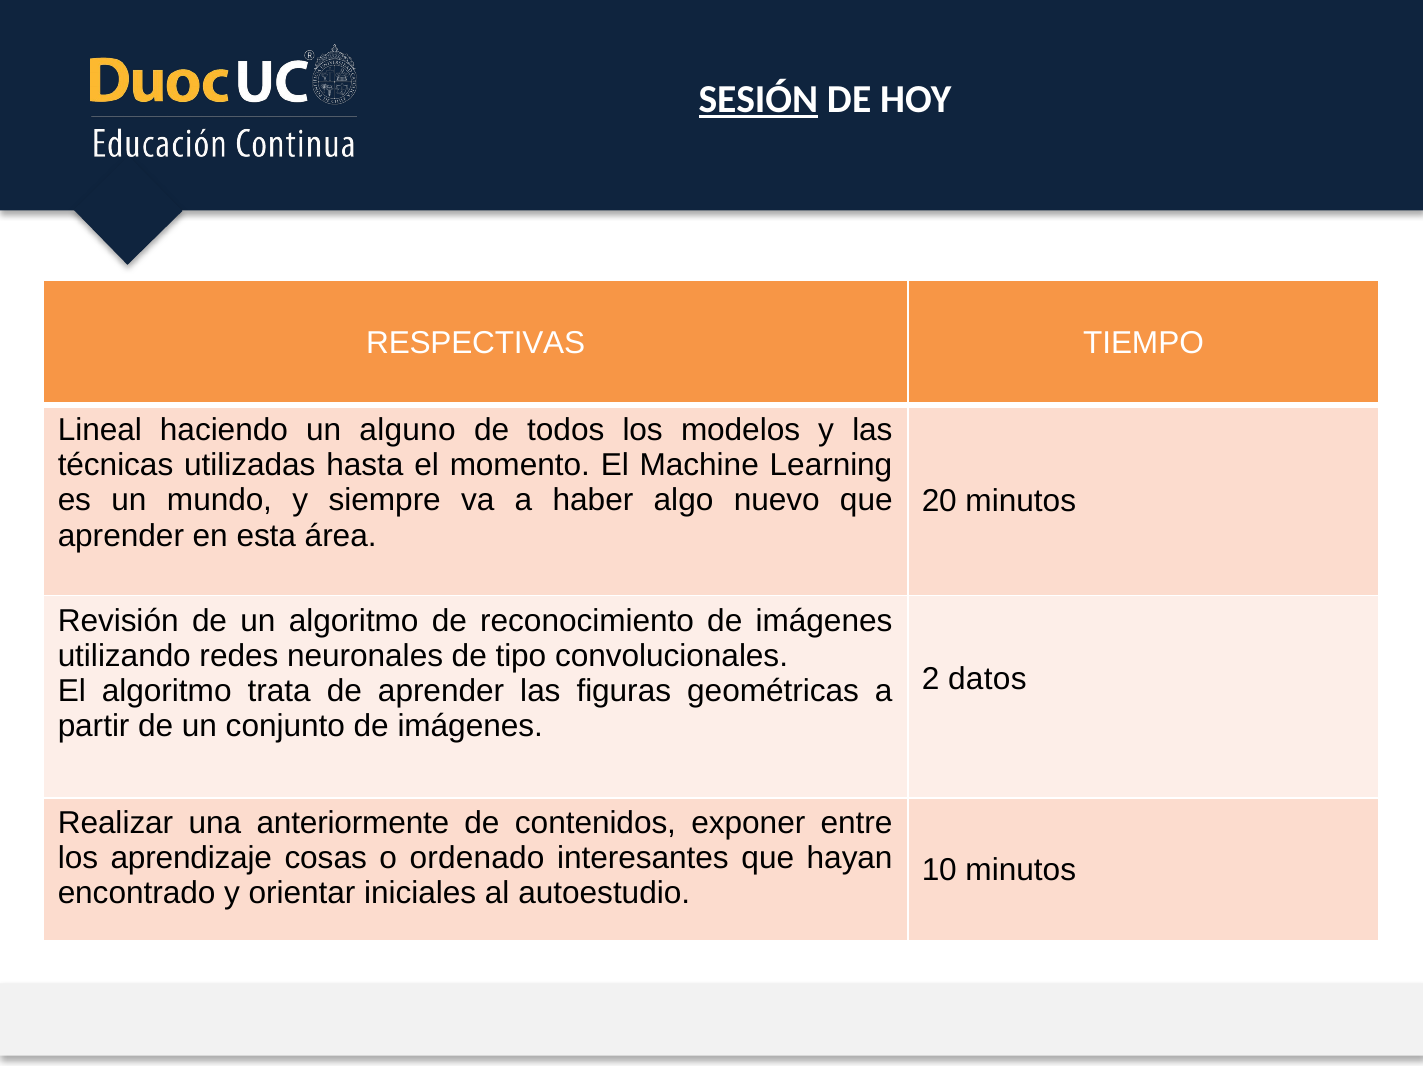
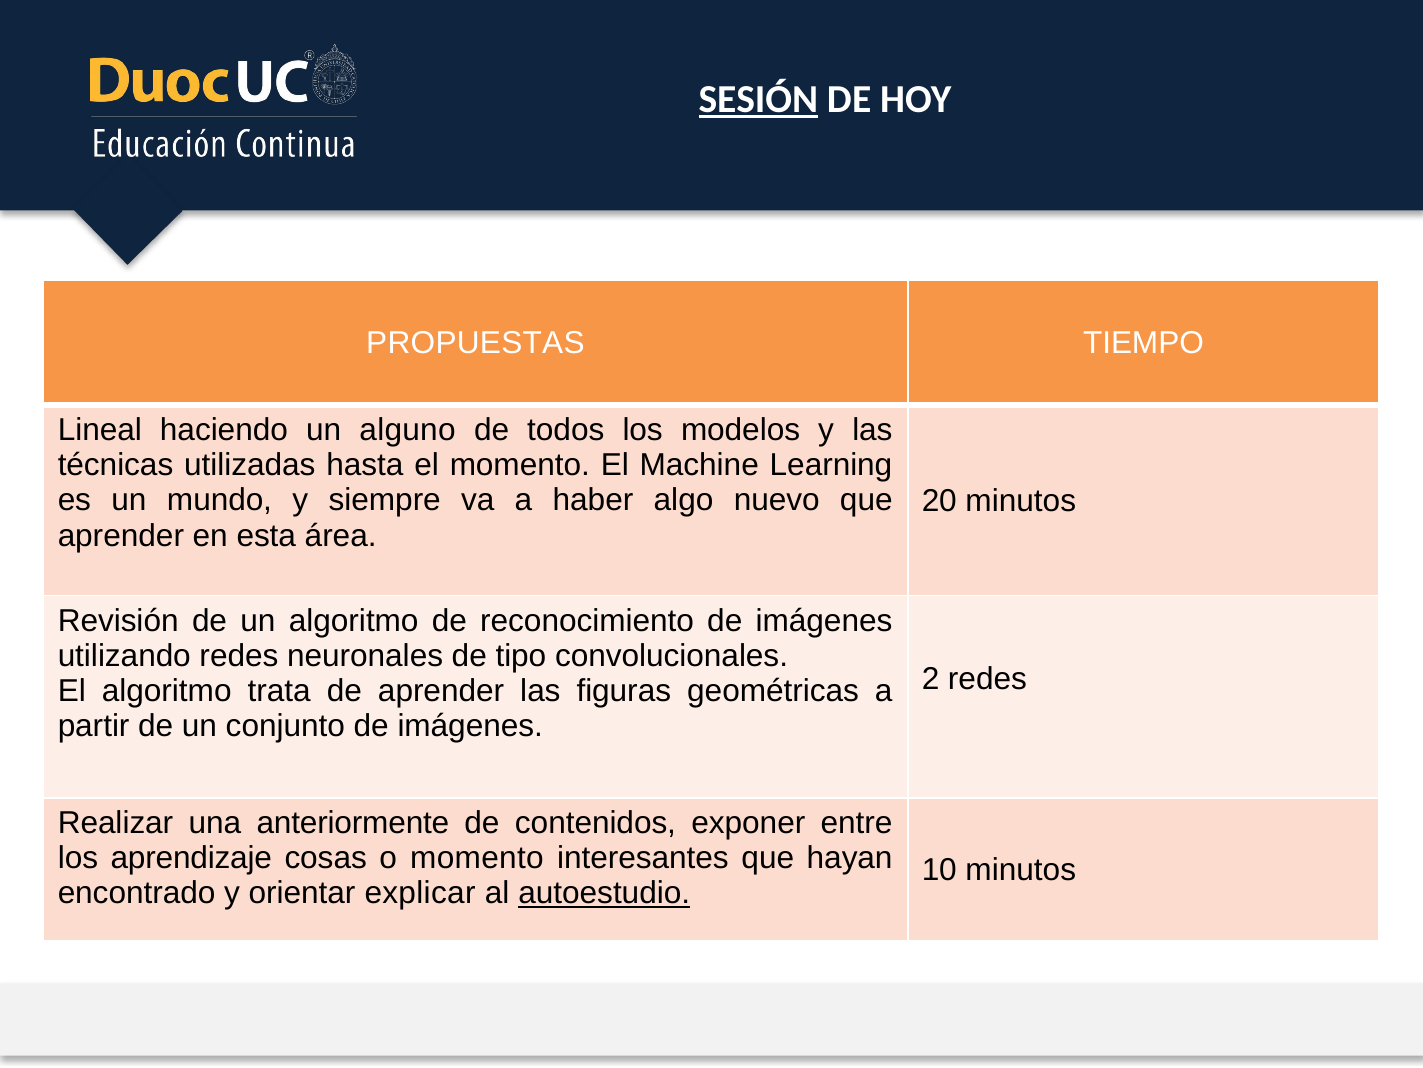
RESPECTIVAS: RESPECTIVAS -> PROPUESTAS
2 datos: datos -> redes
o ordenado: ordenado -> momento
iniciales: iniciales -> explicar
autoestudio underline: none -> present
